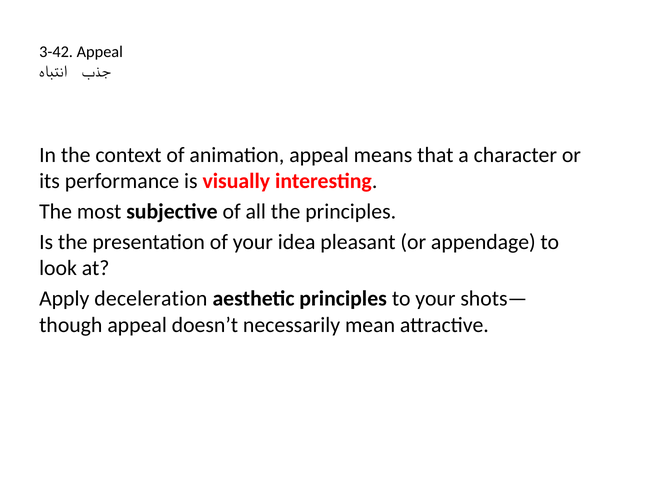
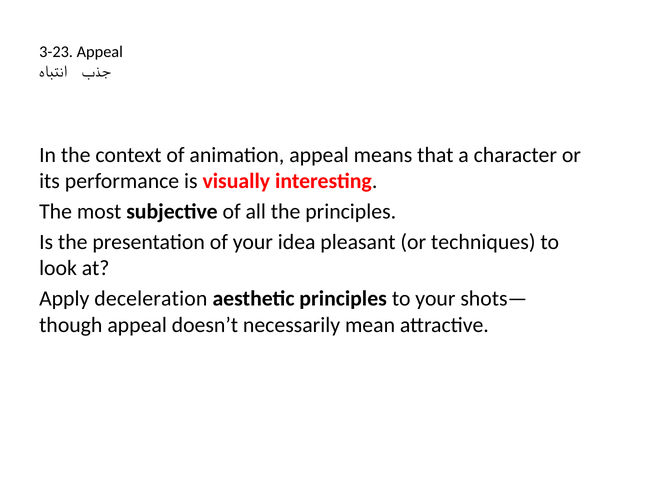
3-42: 3-42 -> 3-23
appendage: appendage -> techniques
